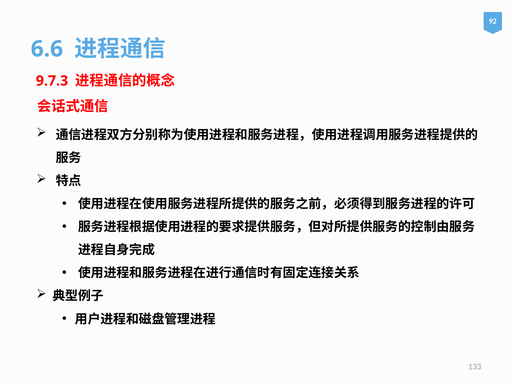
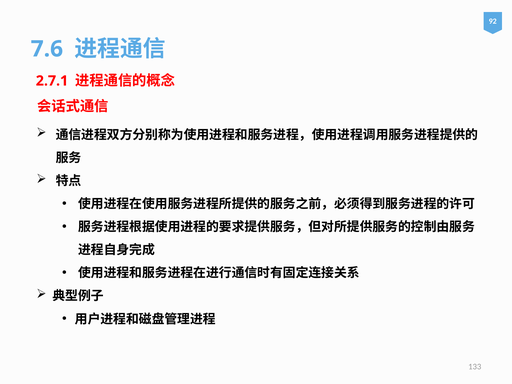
6.6: 6.6 -> 7.6
9.7.3: 9.7.3 -> 2.7.1
